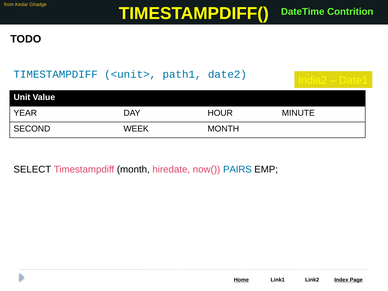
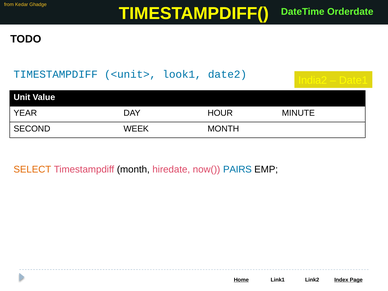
Contrition: Contrition -> Orderdate
path1: path1 -> look1
SELECT colour: black -> orange
